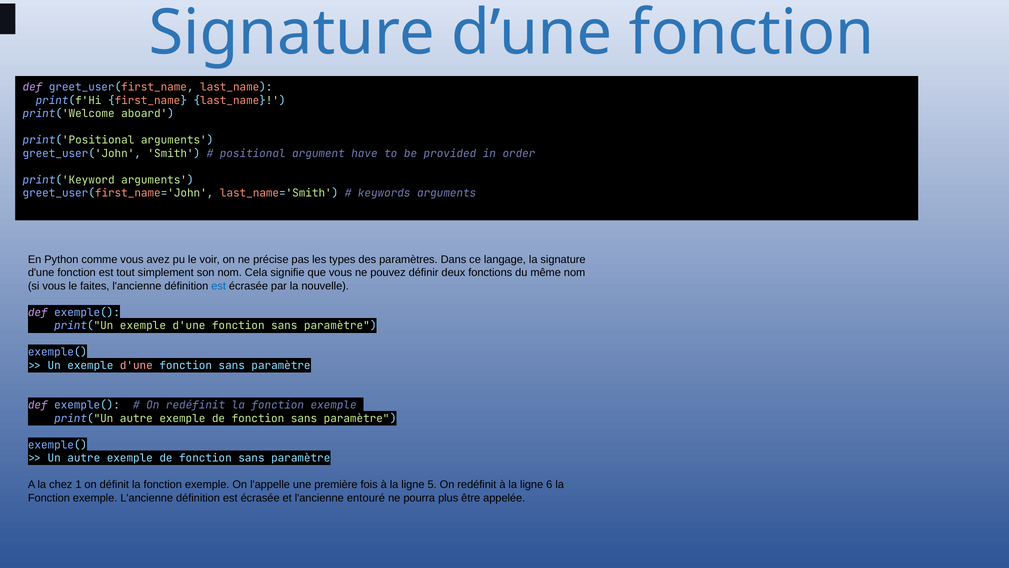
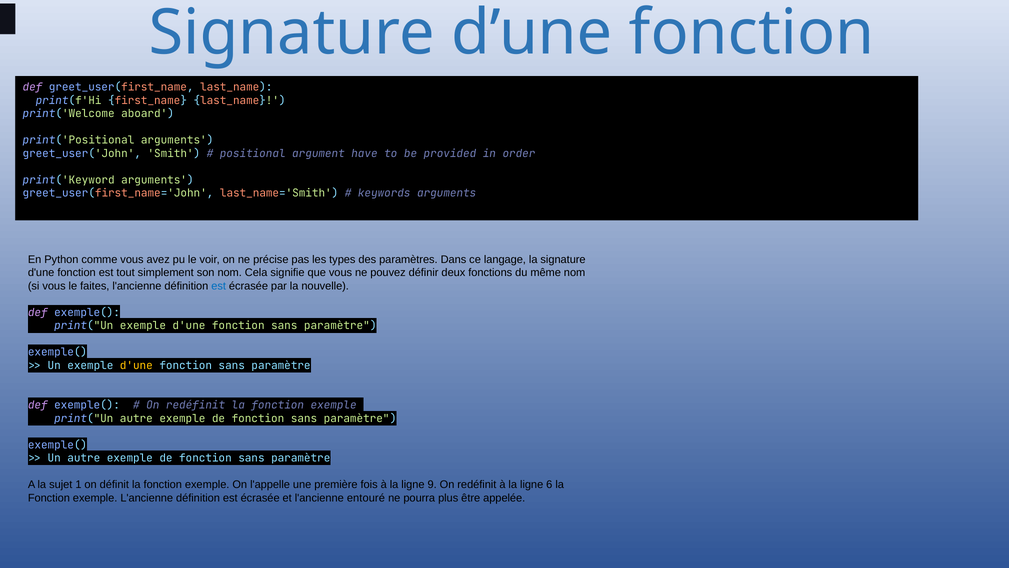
d'une at (136, 365) colour: pink -> yellow
chez: chez -> sujet
5: 5 -> 9
